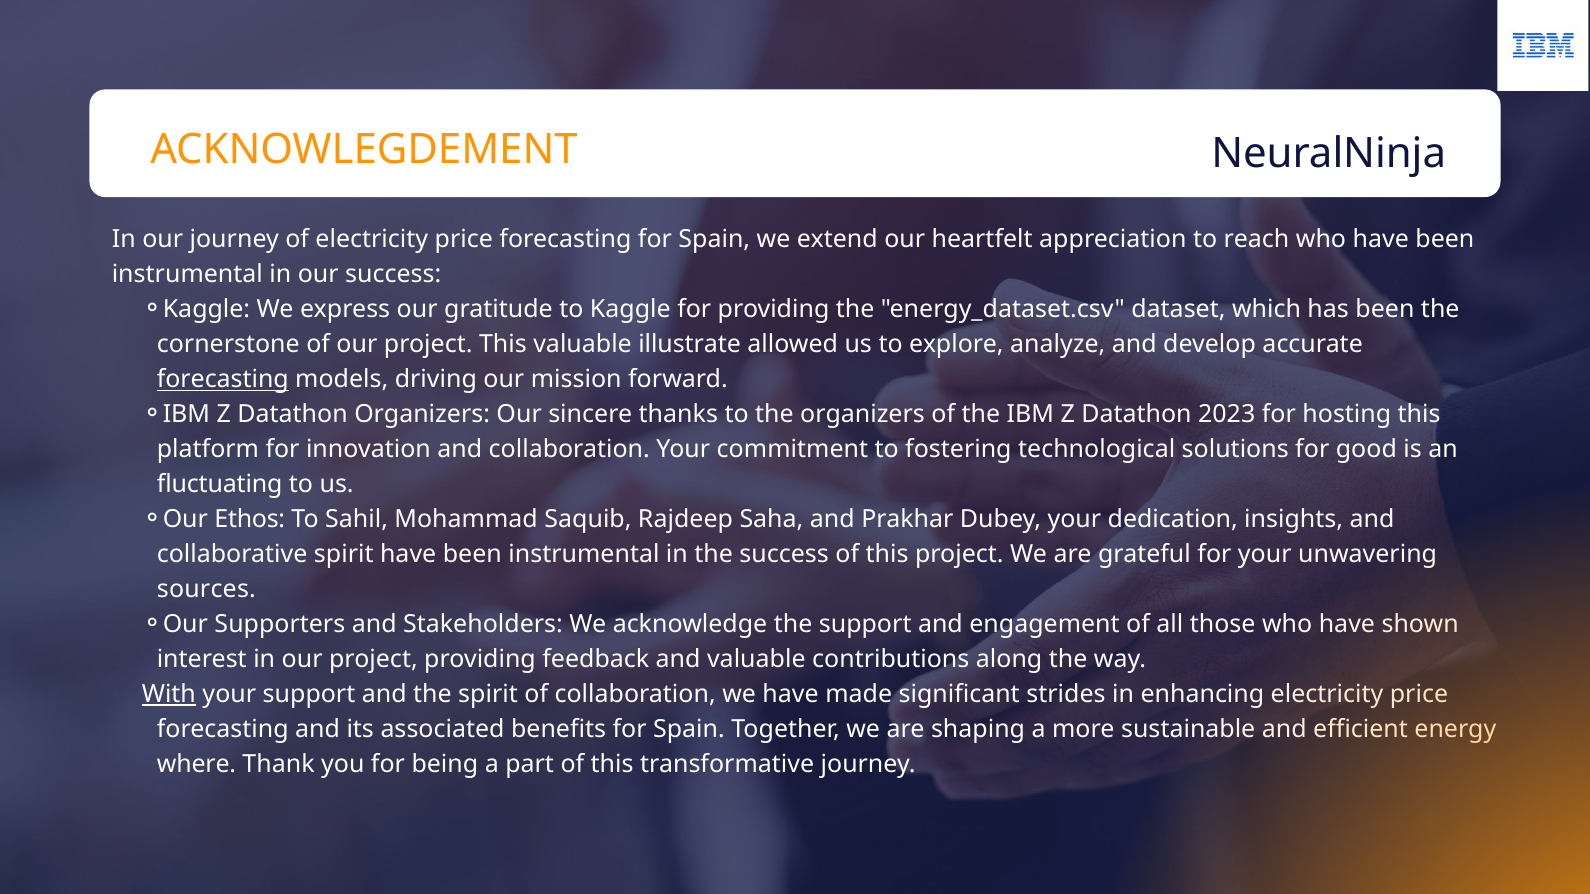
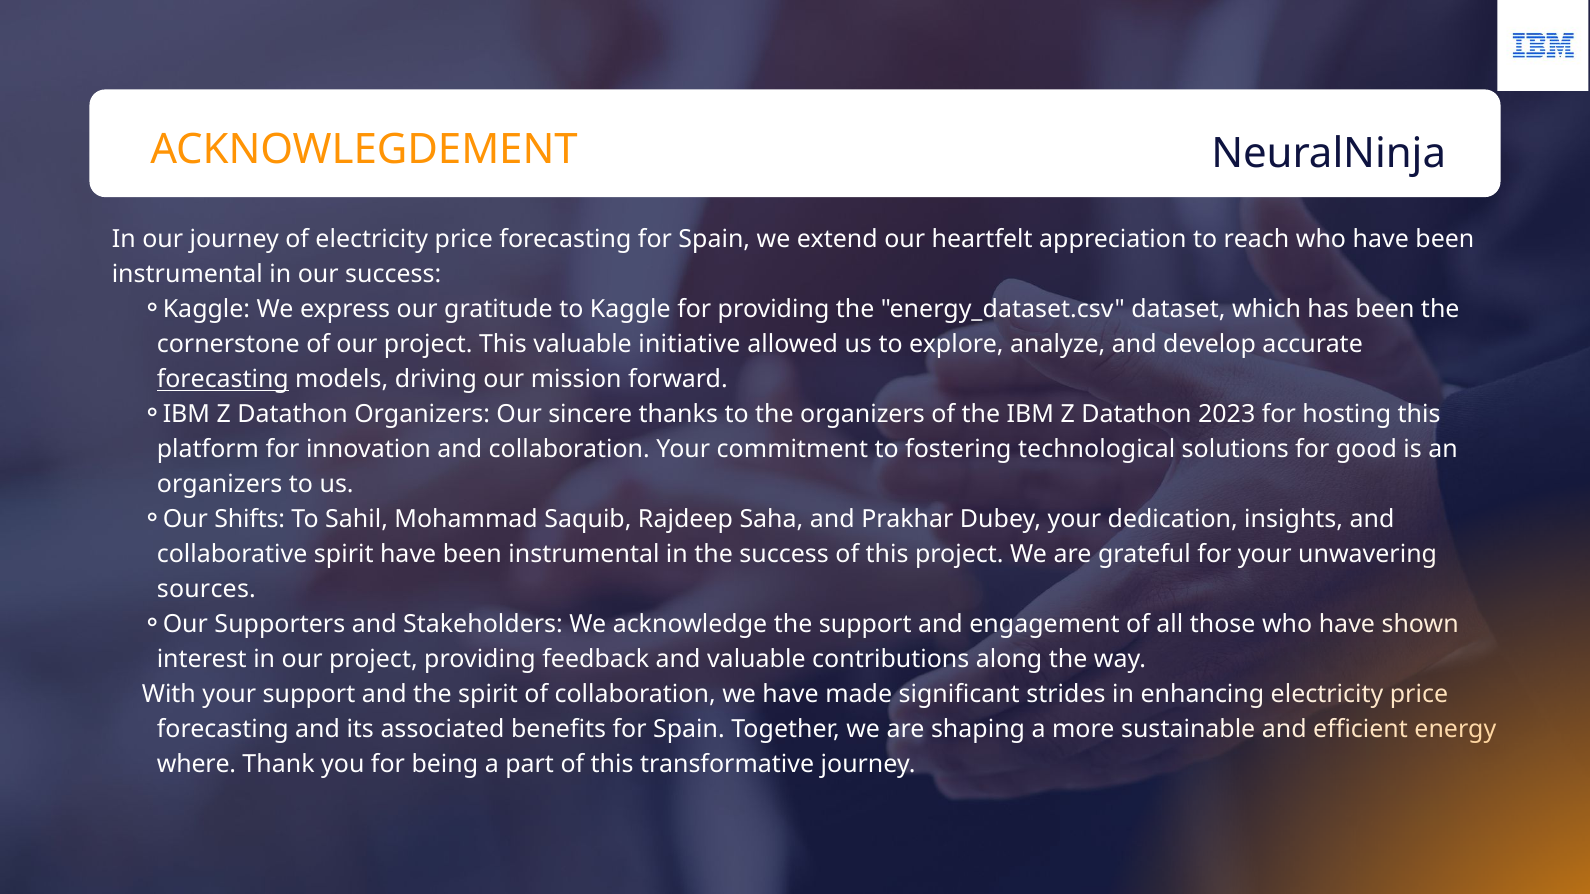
illustrate: illustrate -> initiative
fluctuating at (220, 485): fluctuating -> organizers
Ethos: Ethos -> Shifts
With underline: present -> none
